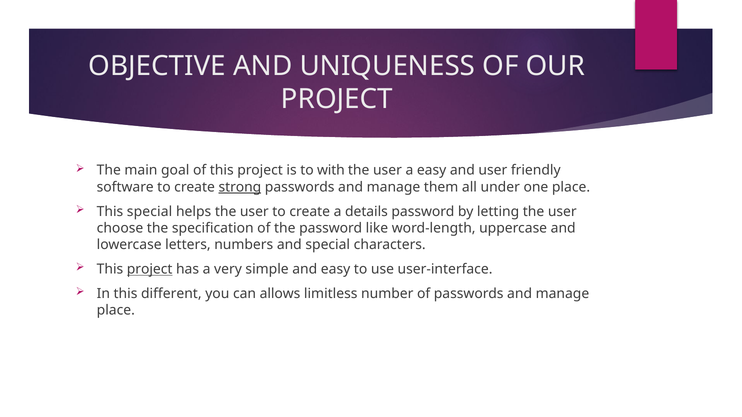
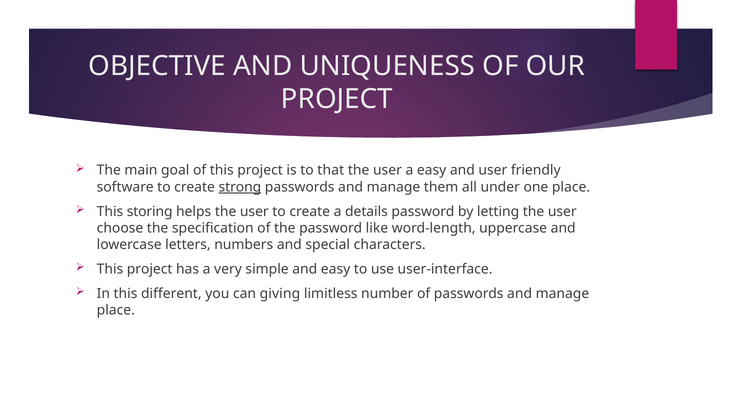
with: with -> that
This special: special -> storing
project at (150, 269) underline: present -> none
allows: allows -> giving
